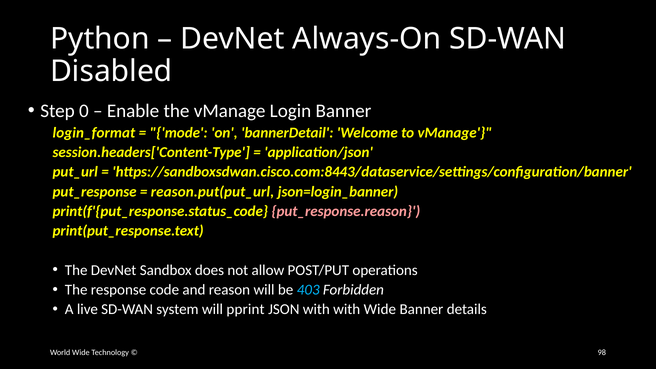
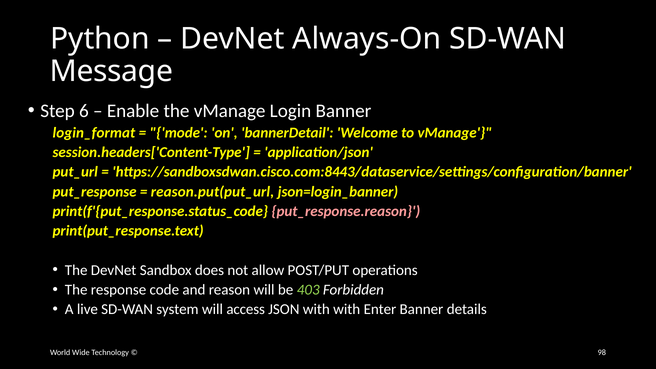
Disabled: Disabled -> Message
0: 0 -> 6
403 colour: light blue -> light green
pprint: pprint -> access
with Wide: Wide -> Enter
